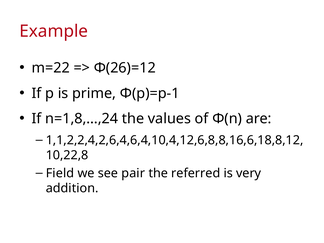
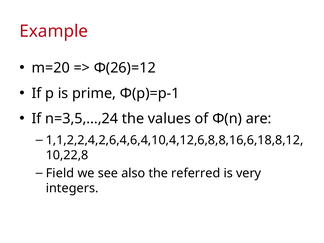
m=22: m=22 -> m=20
n=1,8,…,24: n=1,8,…,24 -> n=3,5,…,24
pair: pair -> also
addition: addition -> integers
